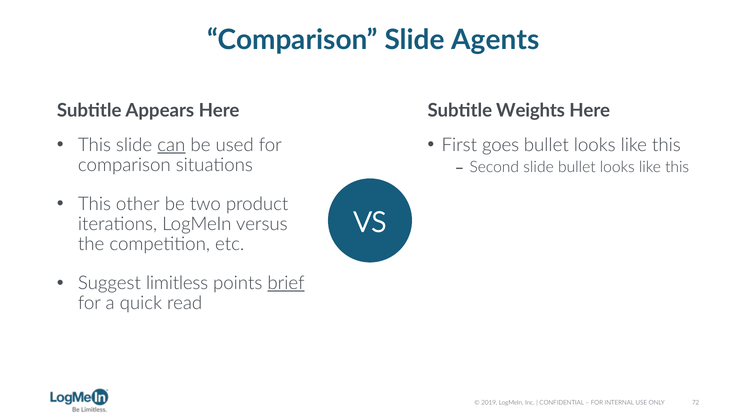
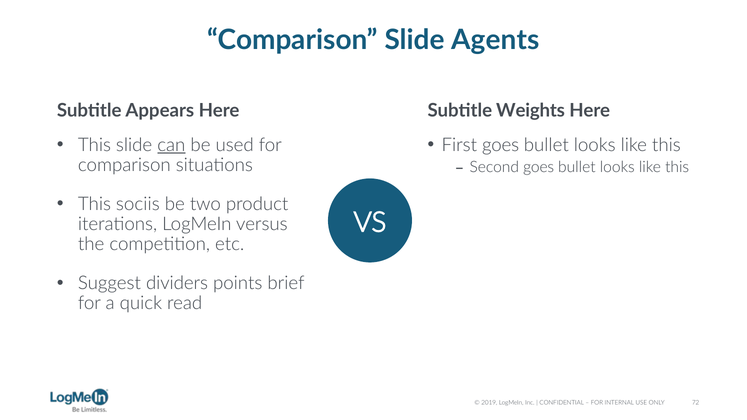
Second slide: slide -> goes
other: other -> sociis
limitless: limitless -> dividers
brief underline: present -> none
